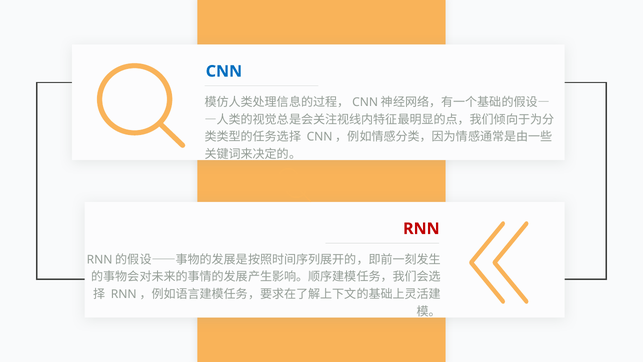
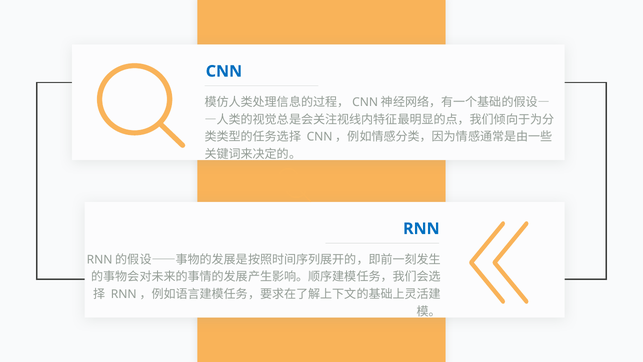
RNN colour: red -> blue
